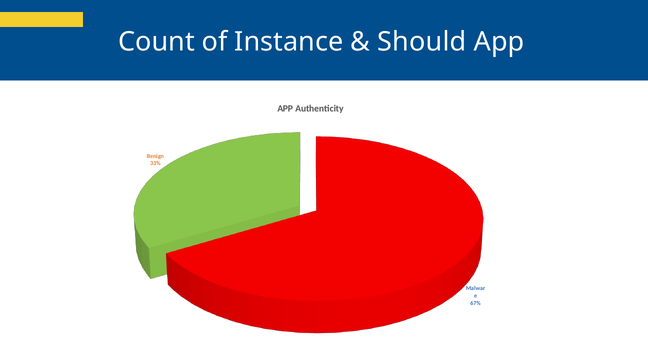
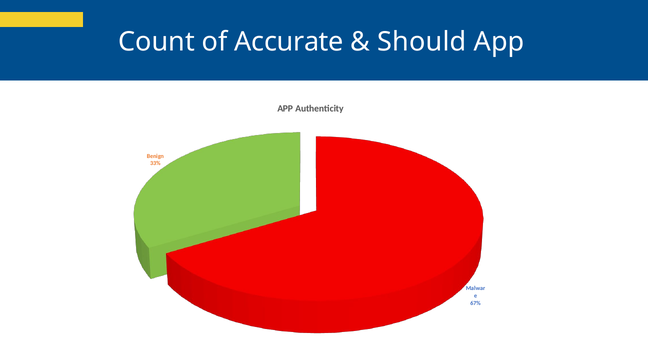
Instance: Instance -> Accurate
